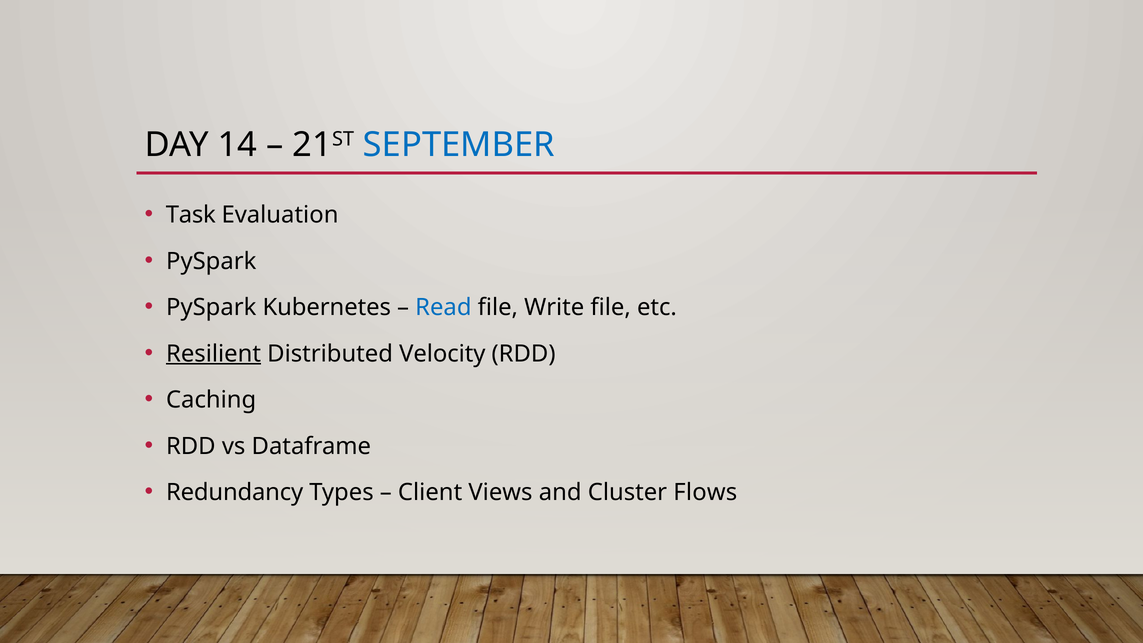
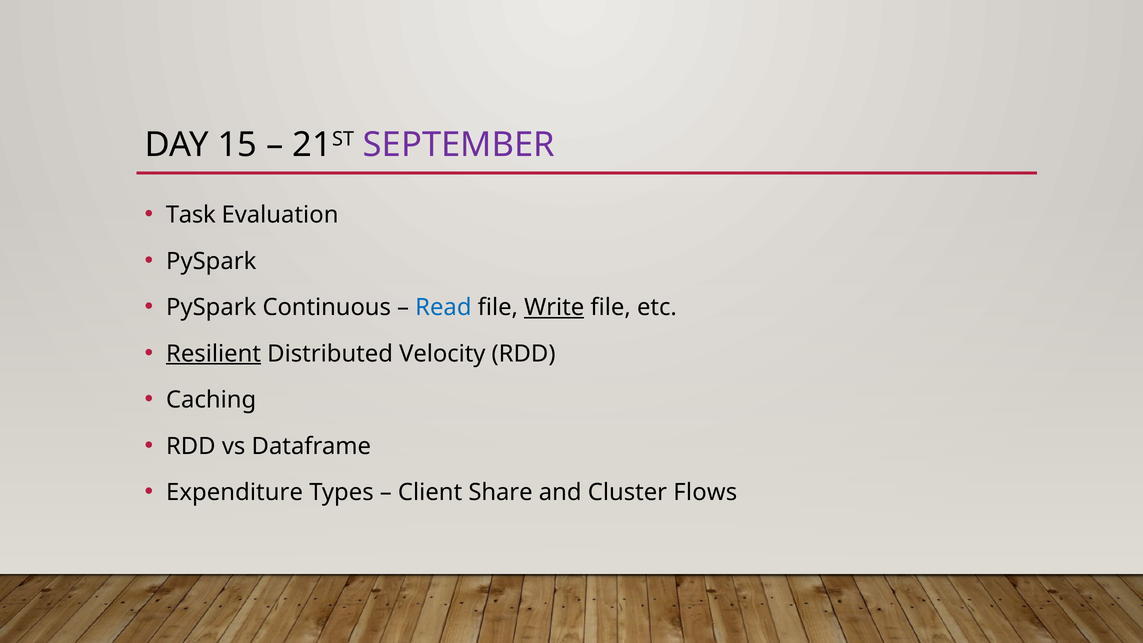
14: 14 -> 15
SEPTEMBER colour: blue -> purple
Kubernetes: Kubernetes -> Continuous
Write underline: none -> present
Redundancy: Redundancy -> Expenditure
Views: Views -> Share
